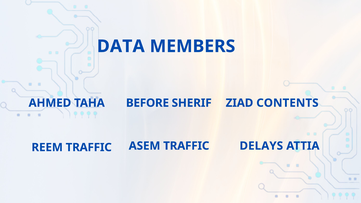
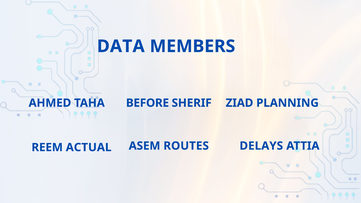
CONTENTS: CONTENTS -> PLANNING
REEM TRAFFIC: TRAFFIC -> ACTUAL
ASEM TRAFFIC: TRAFFIC -> ROUTES
